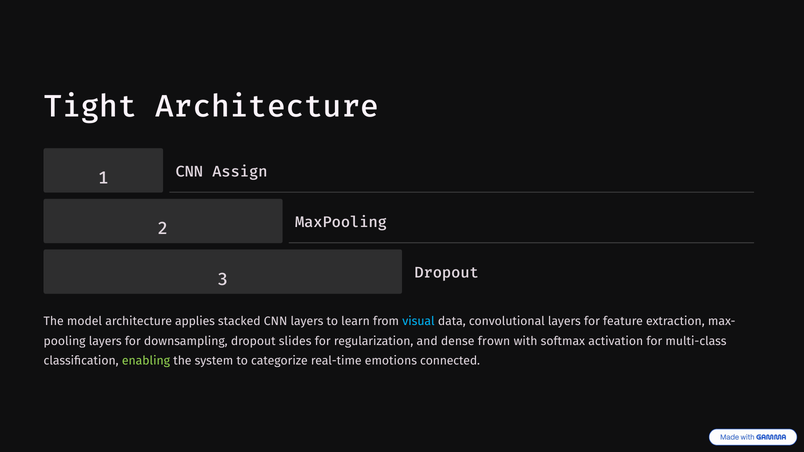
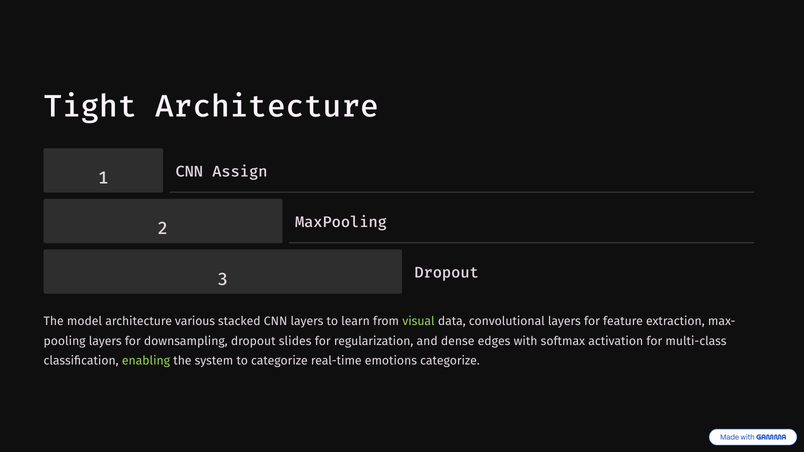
applies: applies -> various
visual colour: light blue -> light green
frown: frown -> edges
emotions connected: connected -> categorize
